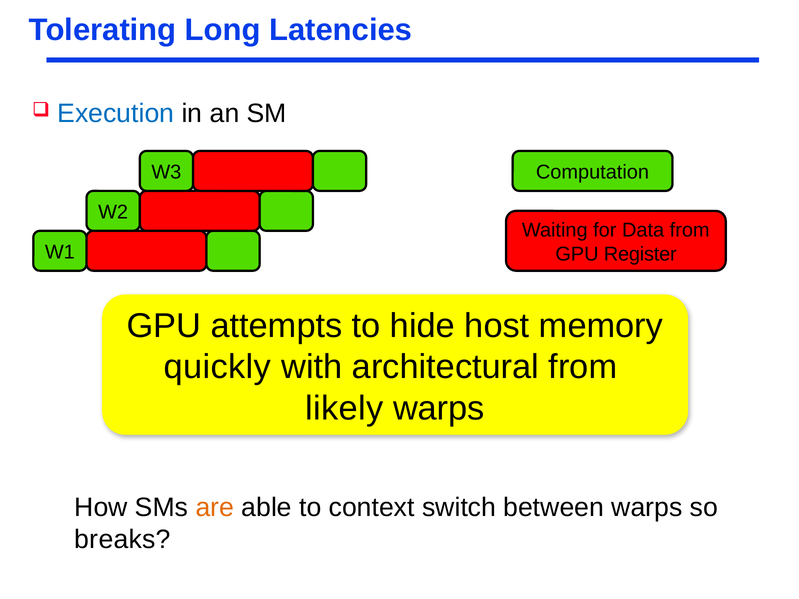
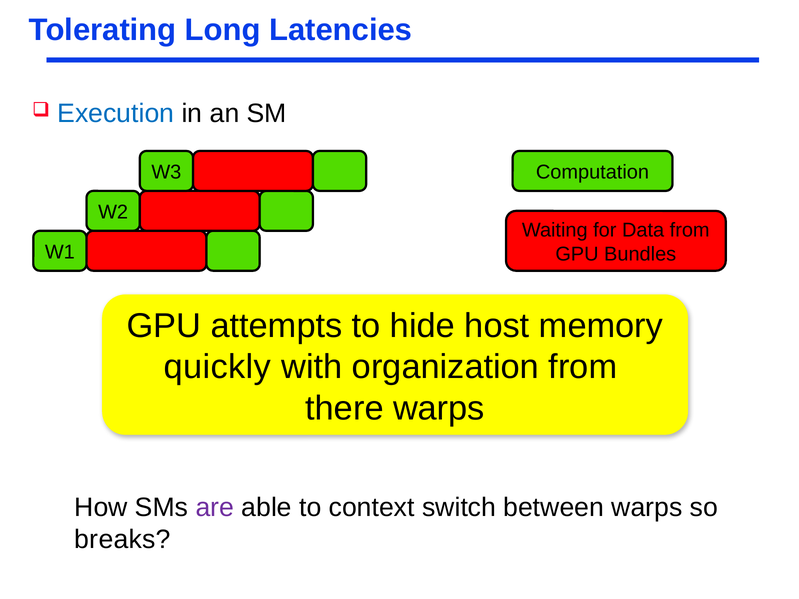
Register: Register -> Bundles
architectural: architectural -> organization
likely: likely -> there
are colour: orange -> purple
